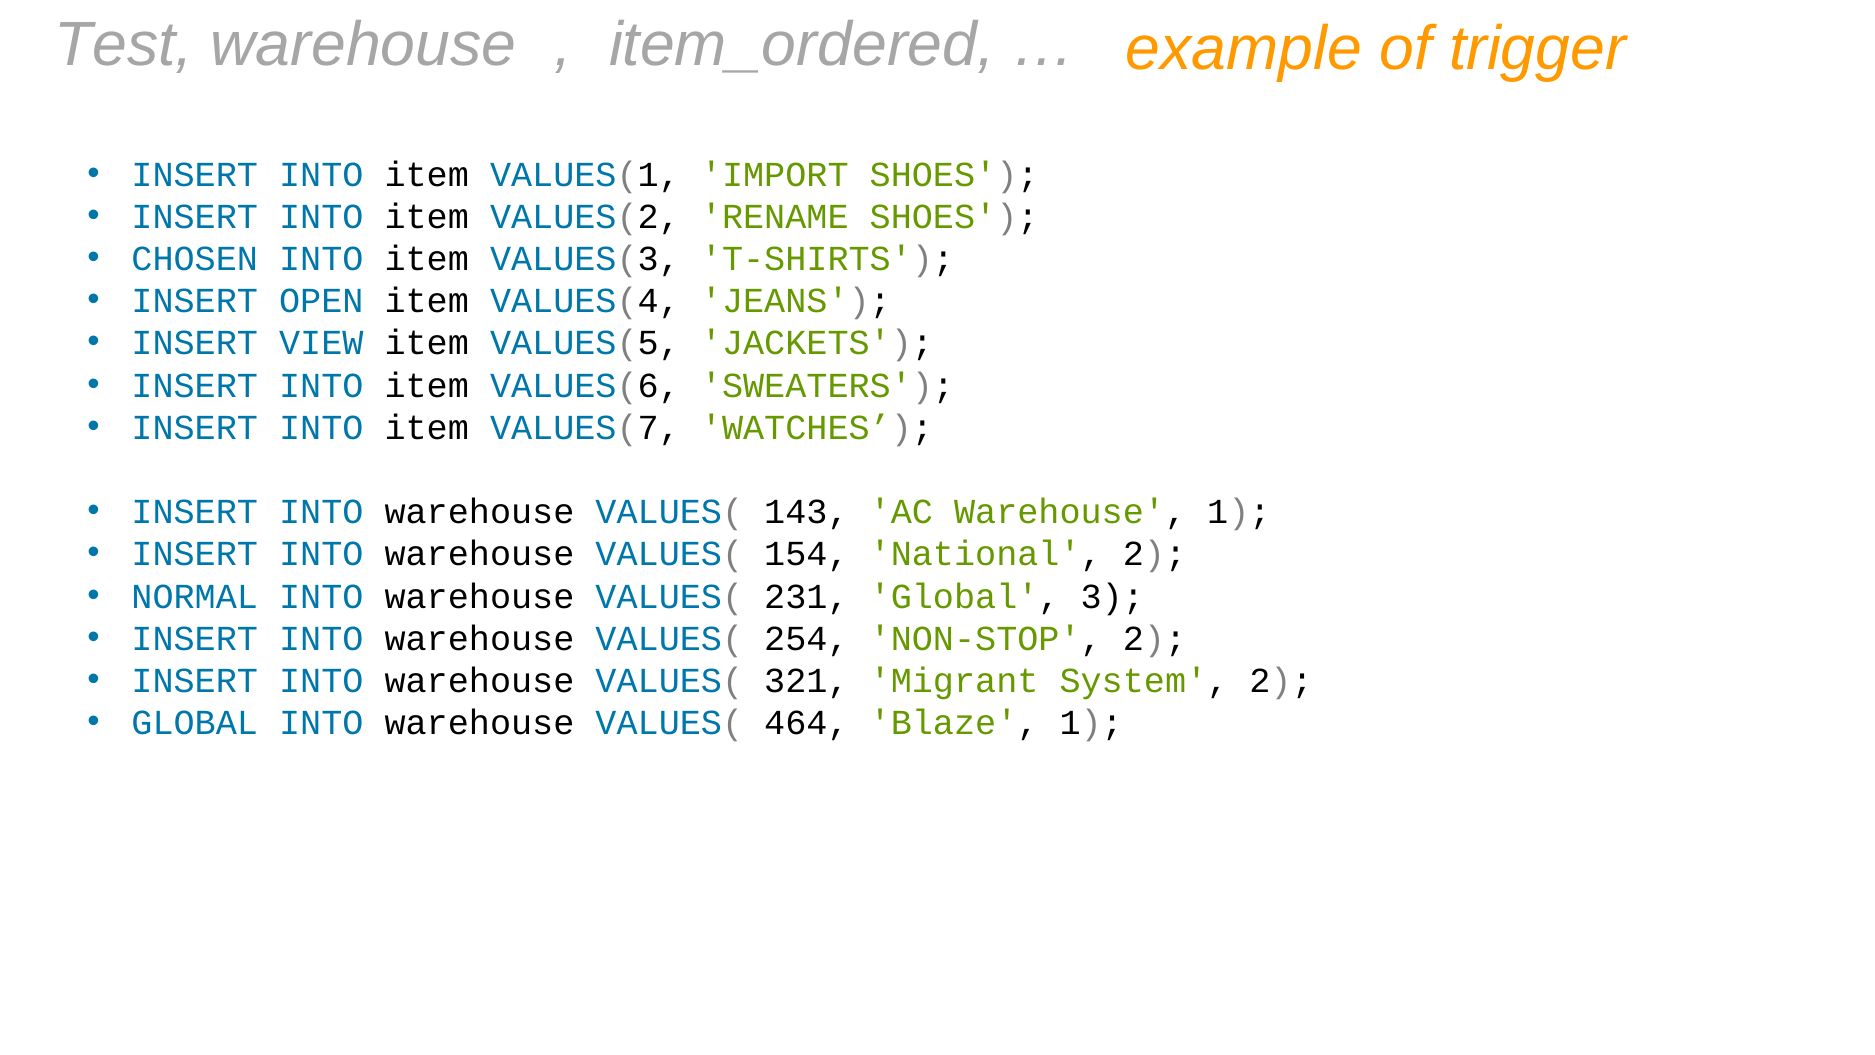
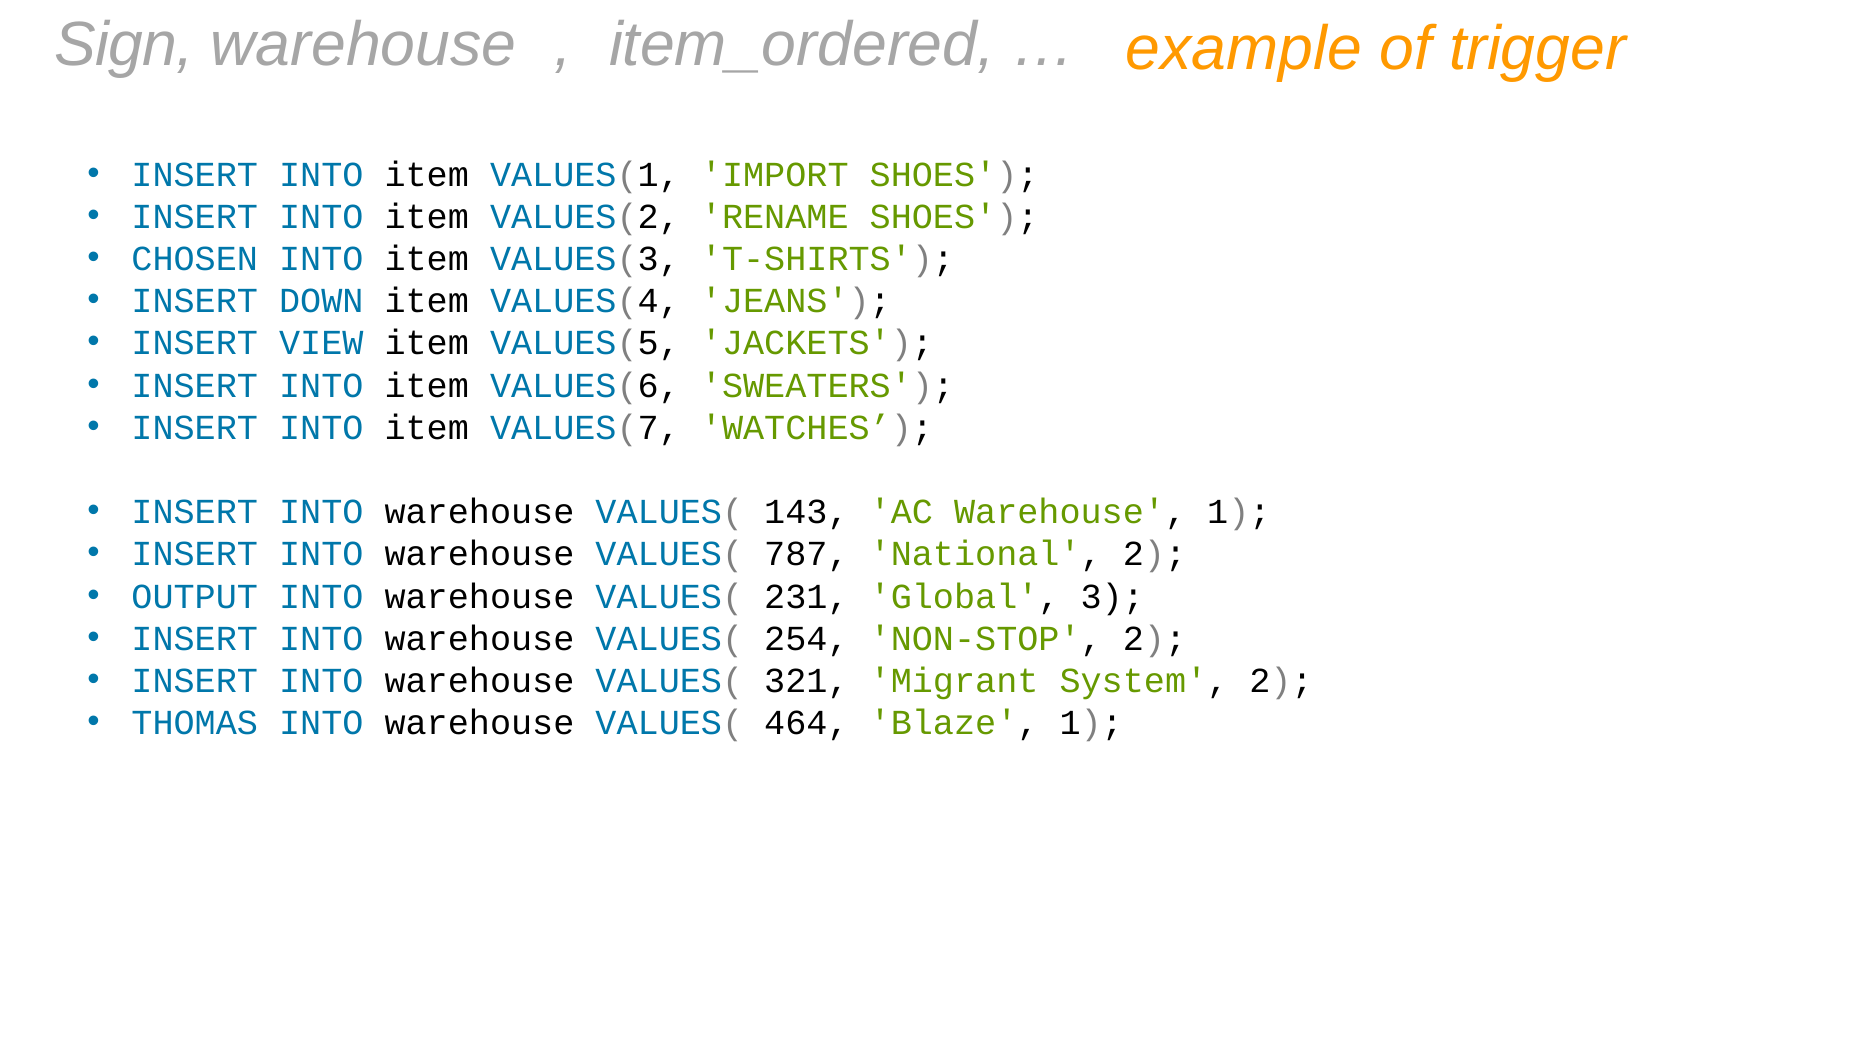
Test: Test -> Sign
OPEN: OPEN -> DOWN
154: 154 -> 787
NORMAL: NORMAL -> OUTPUT
GLOBAL at (195, 723): GLOBAL -> THOMAS
